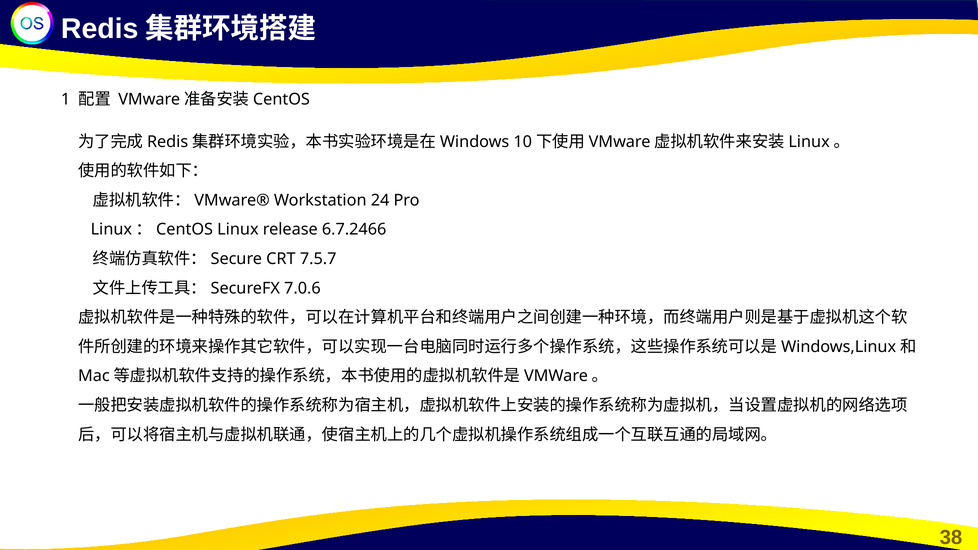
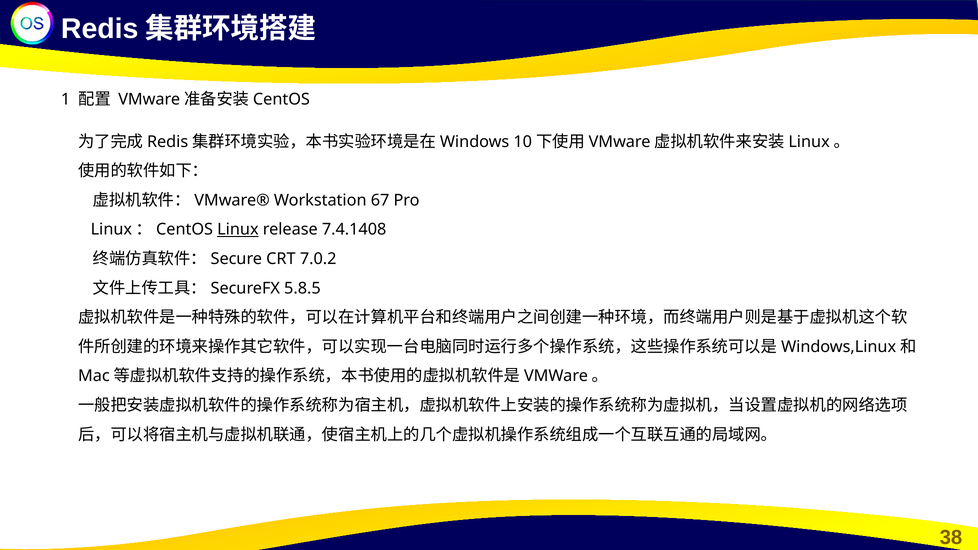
24: 24 -> 67
Linux underline: none -> present
6.7.2466: 6.7.2466 -> 7.4.1408
7.5.7: 7.5.7 -> 7.0.2
7.0.6: 7.0.6 -> 5.8.5
